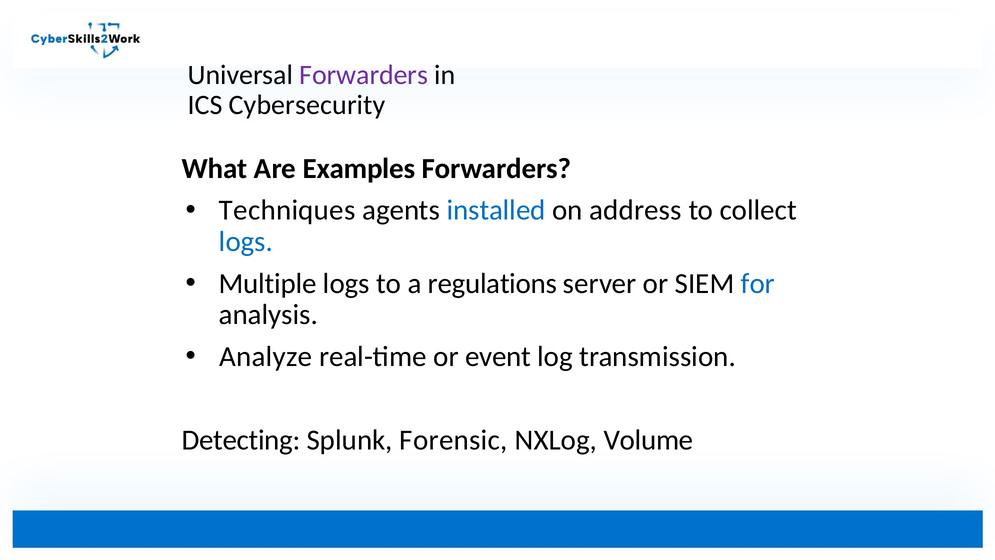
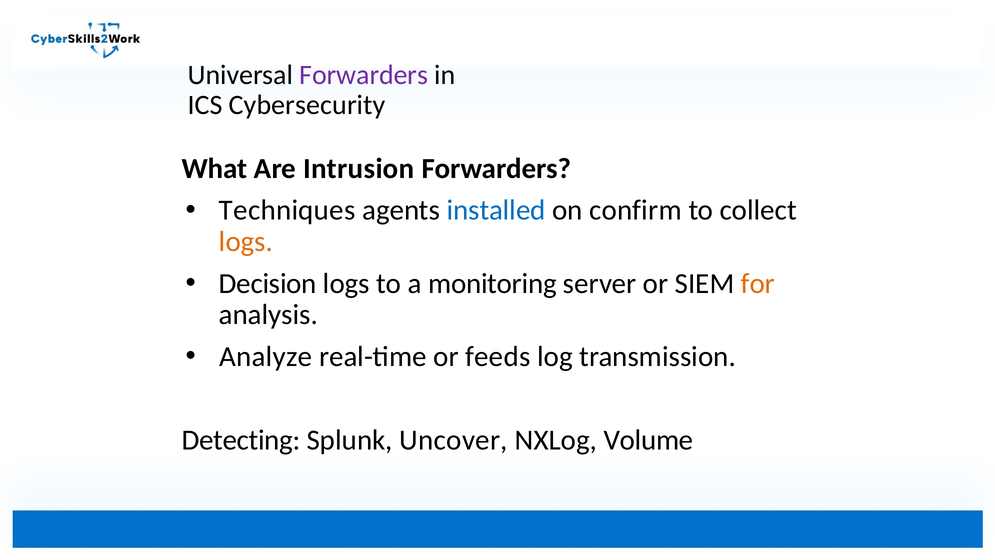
Examples: Examples -> Intrusion
address: address -> confirm
logs at (246, 242) colour: blue -> orange
Multiple: Multiple -> Decision
regulations: regulations -> monitoring
for colour: blue -> orange
event: event -> feeds
Forensic: Forensic -> Uncover
